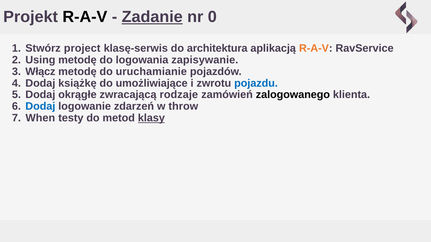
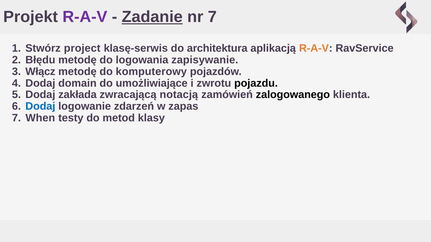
R-A-V at (85, 17) colour: black -> purple
nr 0: 0 -> 7
Using: Using -> Błędu
uruchamianie: uruchamianie -> komputerowy
książkę: książkę -> domain
pojazdu colour: blue -> black
okrągłe: okrągłe -> zakłada
rodzaje: rodzaje -> notacją
throw: throw -> zapas
klasy underline: present -> none
